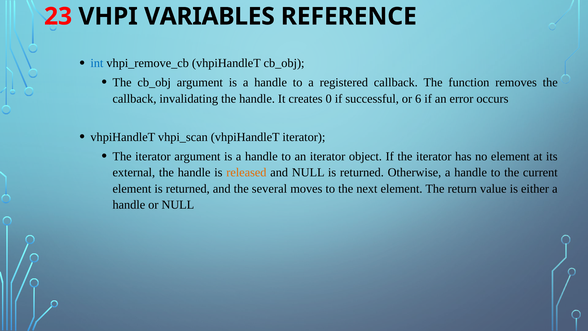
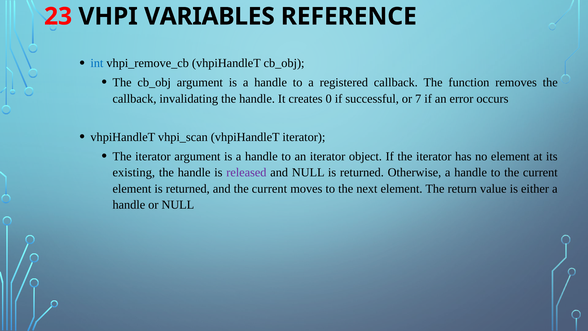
6: 6 -> 7
external: external -> existing
released colour: orange -> purple
and the several: several -> current
